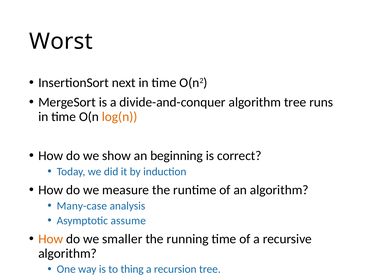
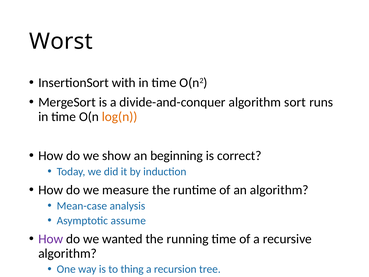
next: next -> with
algorithm tree: tree -> sort
Many-case: Many-case -> Mean-case
How at (51, 239) colour: orange -> purple
smaller: smaller -> wanted
